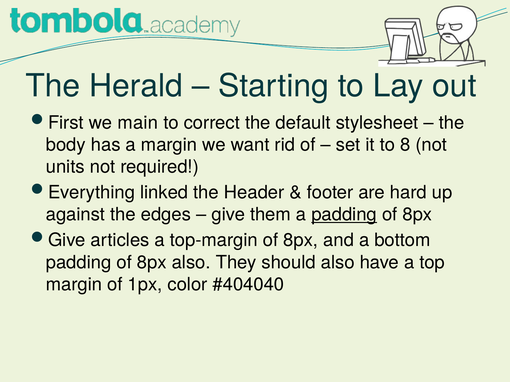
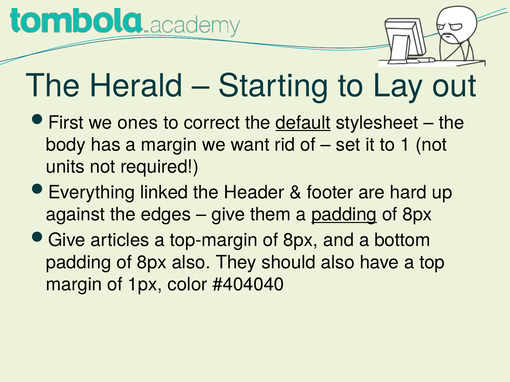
main: main -> ones
default underline: none -> present
8: 8 -> 1
